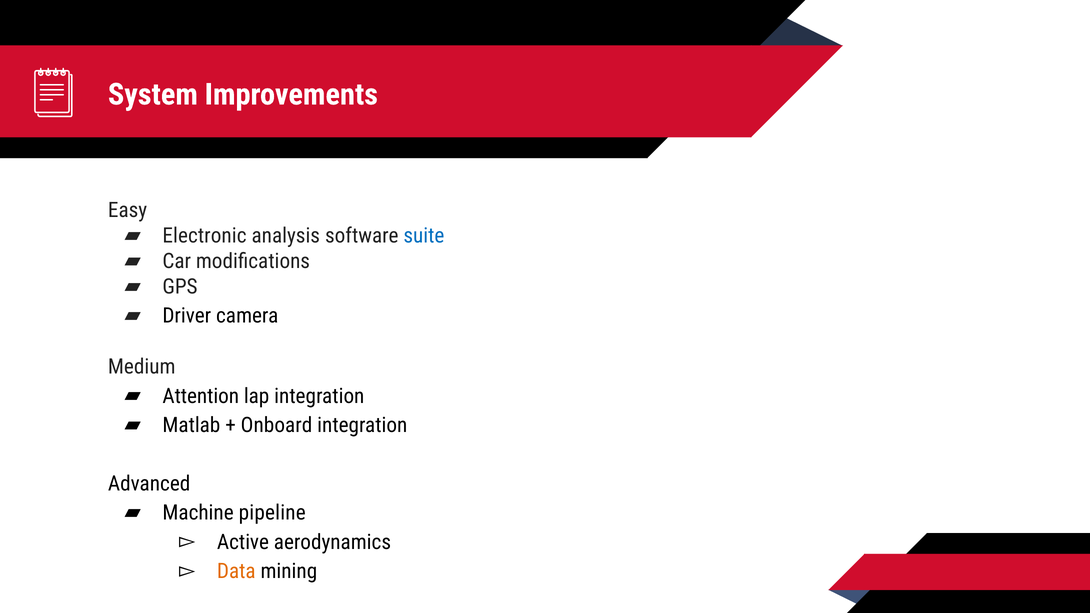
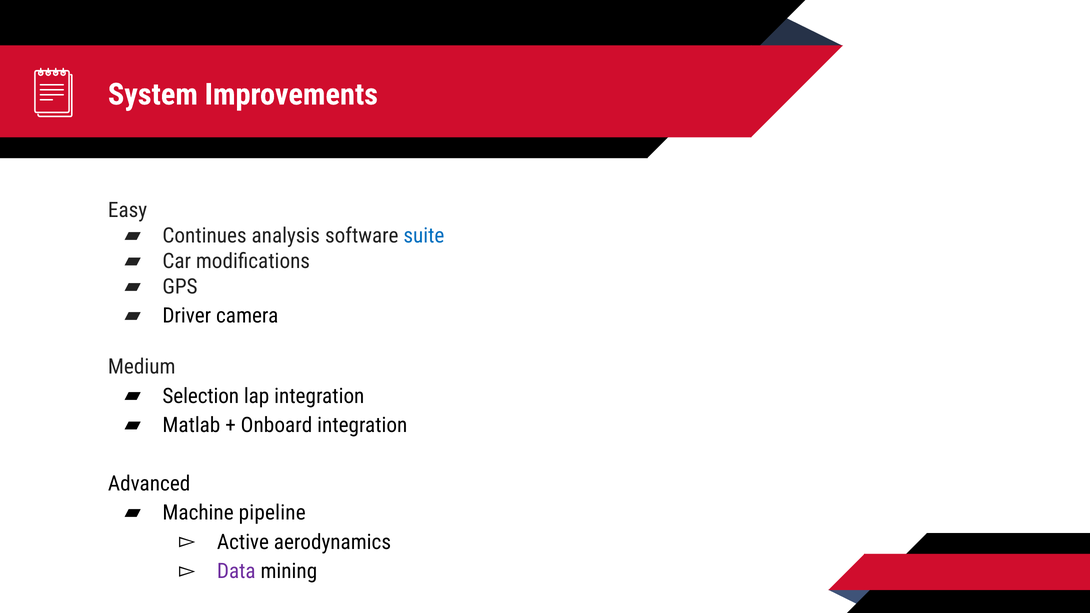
Electronic: Electronic -> Continues
Attention: Attention -> Selection
Data colour: orange -> purple
